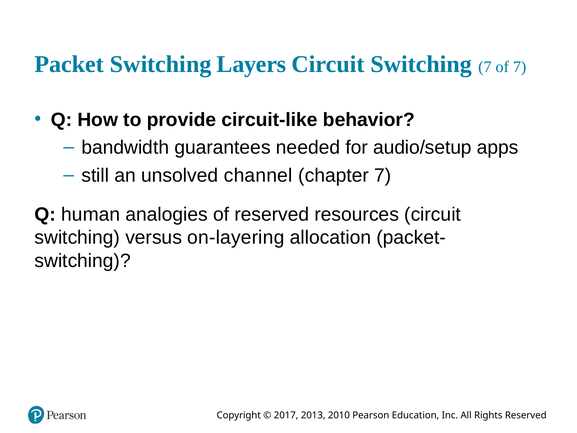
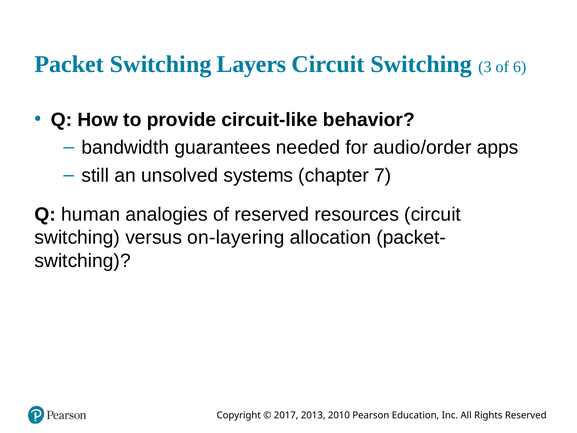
Switching 7: 7 -> 3
of 7: 7 -> 6
audio/setup: audio/setup -> audio/order
channel: channel -> systems
